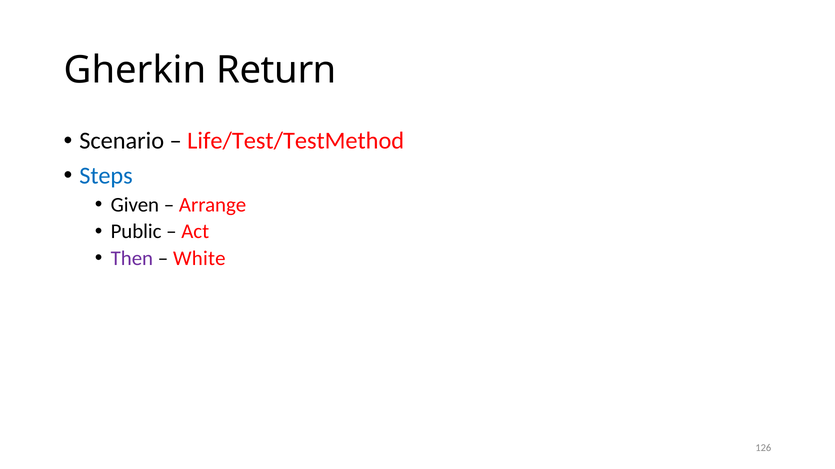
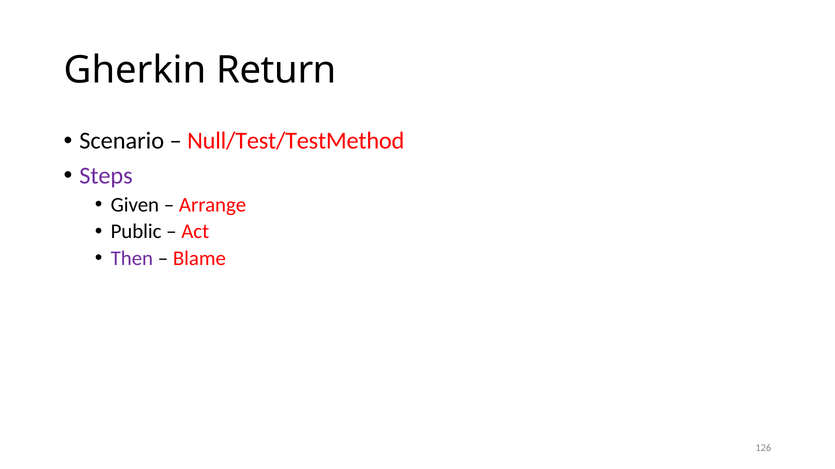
Life/Test/TestMethod: Life/Test/TestMethod -> Null/Test/TestMethod
Steps colour: blue -> purple
White: White -> Blame
